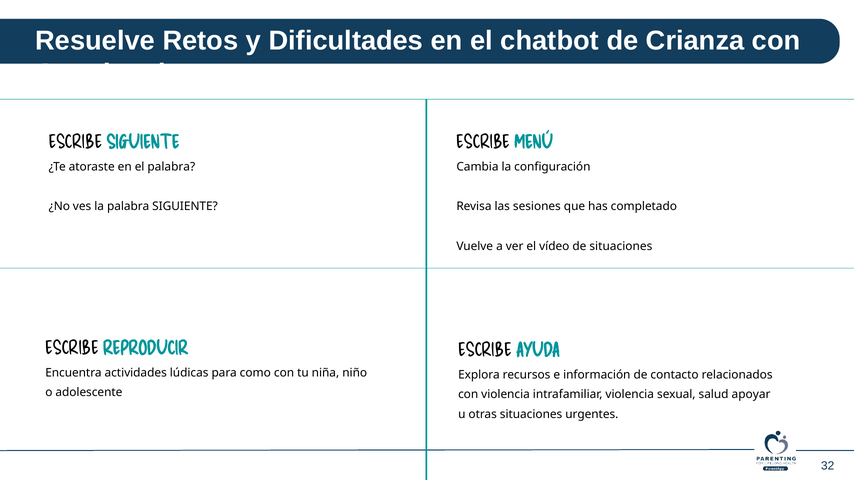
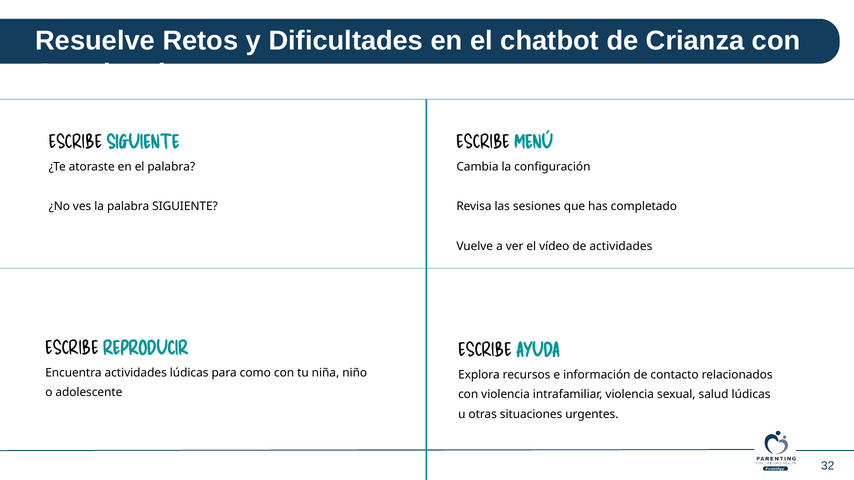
de situaciones: situaciones -> actividades
salud apoyar: apoyar -> lúdicas
